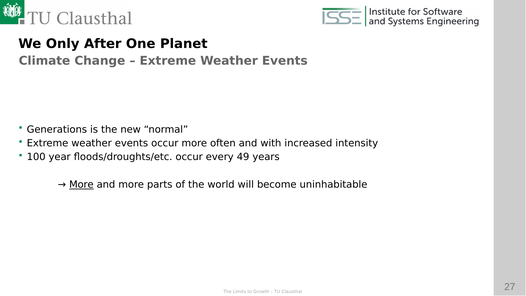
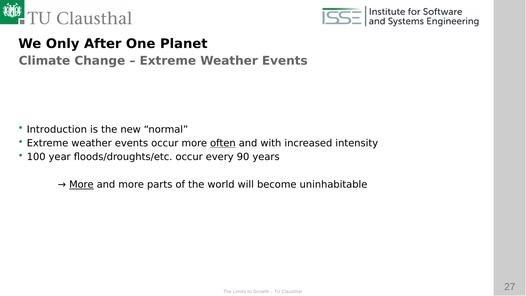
Generations: Generations -> Introduction
often underline: none -> present
49: 49 -> 90
